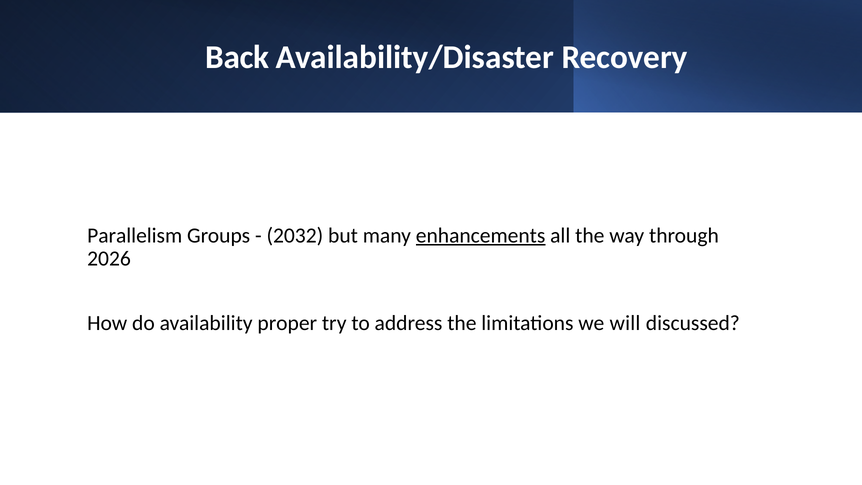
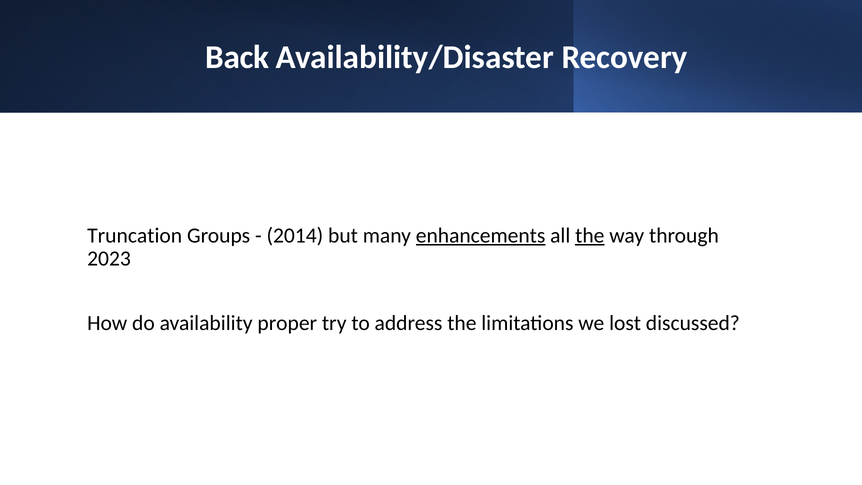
Parallelism: Parallelism -> Truncation
2032: 2032 -> 2014
the at (590, 235) underline: none -> present
2026: 2026 -> 2023
will: will -> lost
